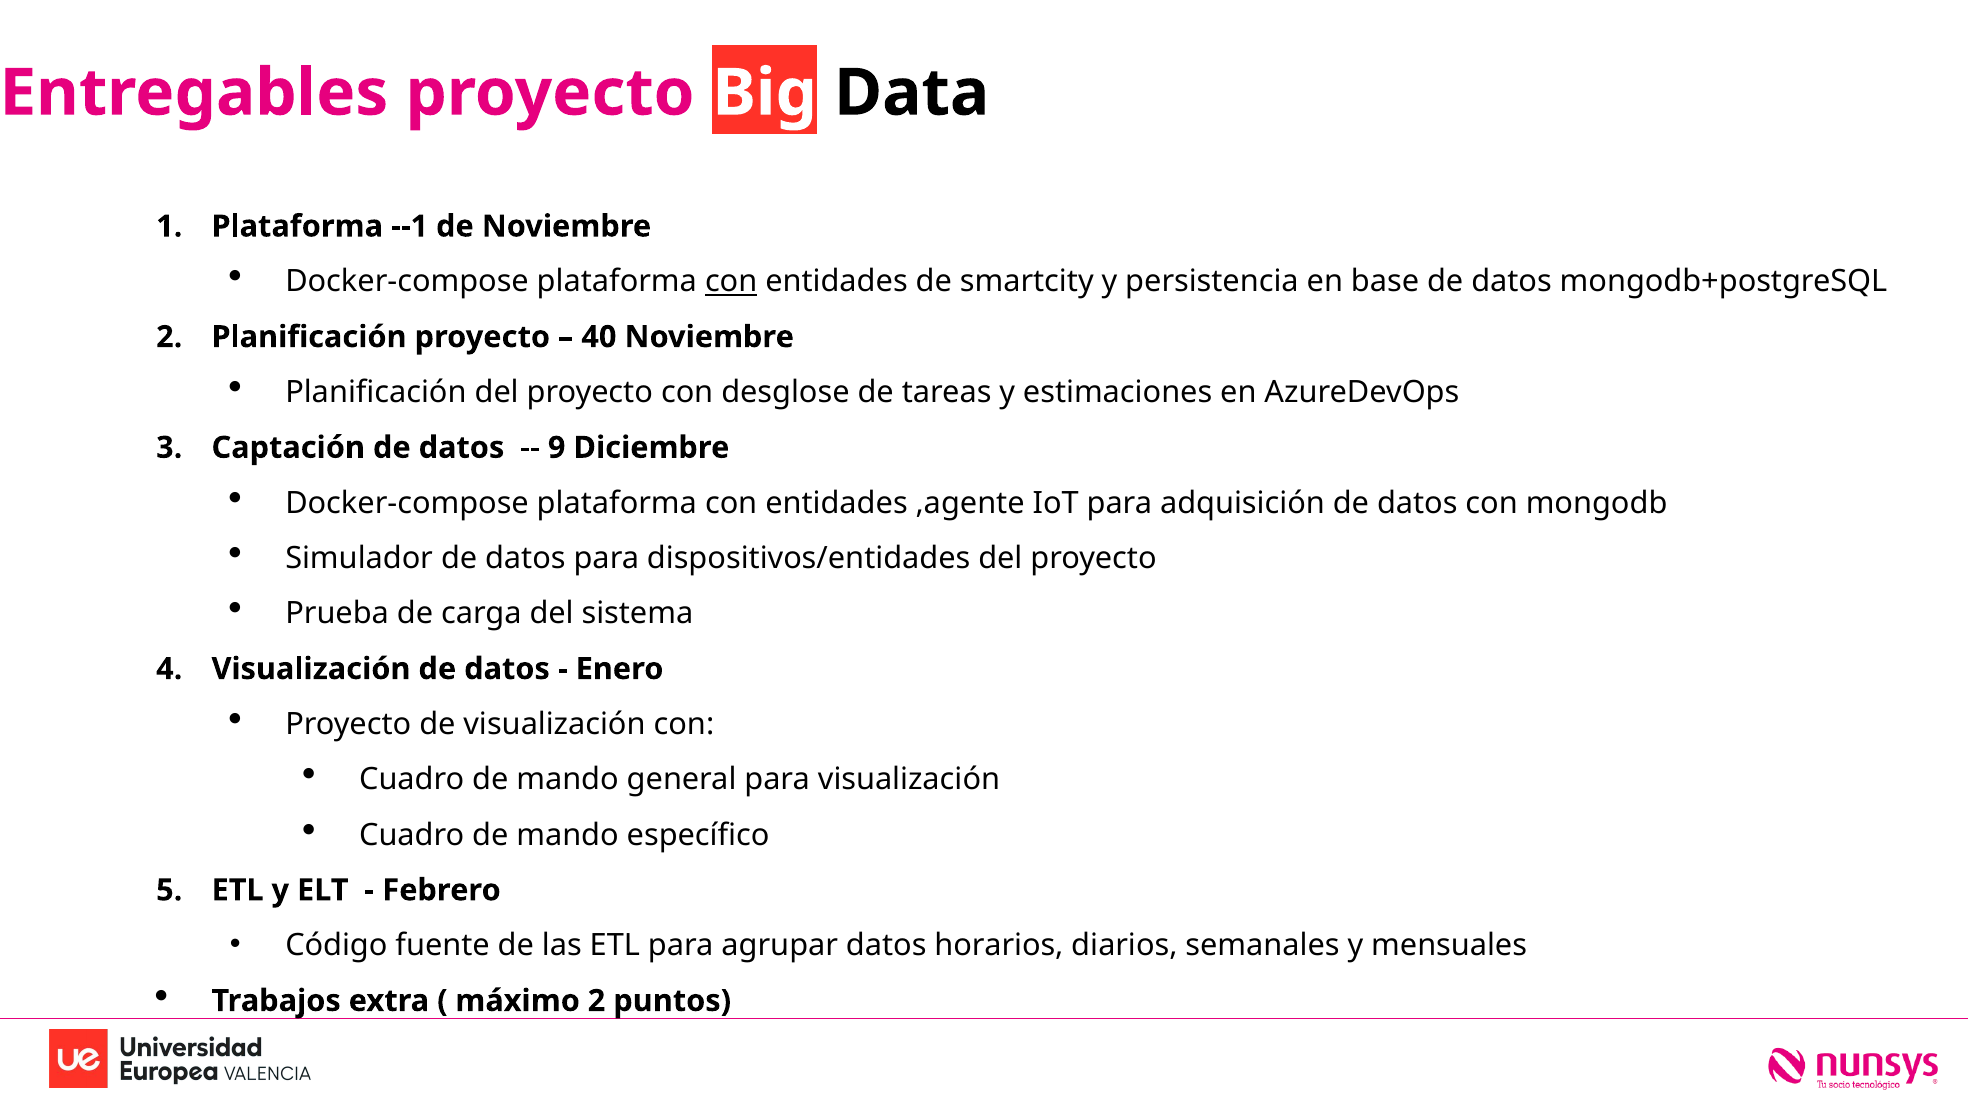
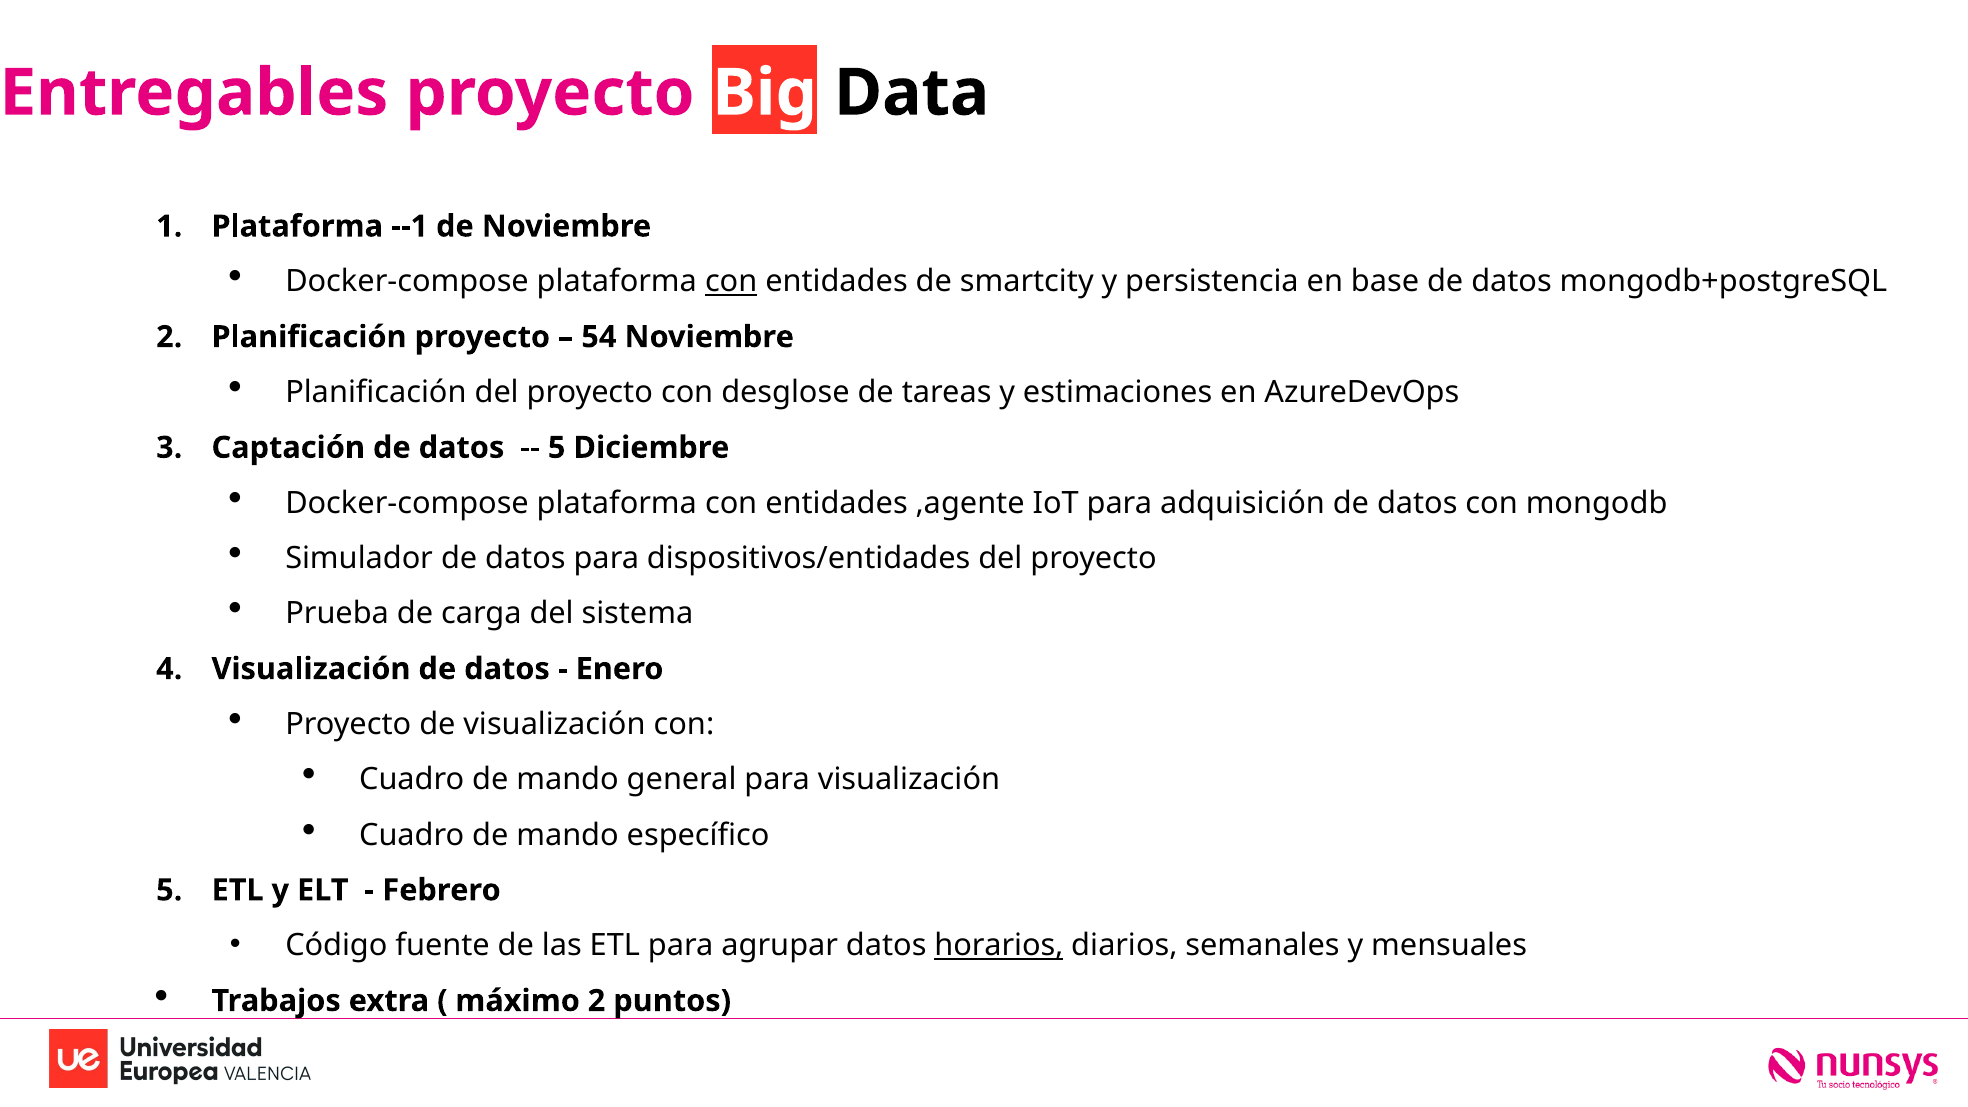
40: 40 -> 54
9 at (557, 448): 9 -> 5
horarios underline: none -> present
